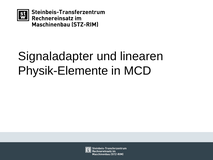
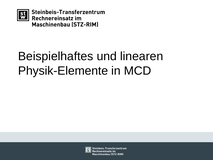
Signaladapter: Signaladapter -> Beispielhaftes
